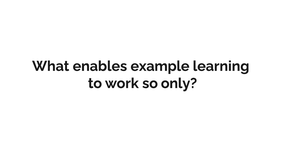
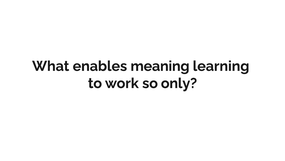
example: example -> meaning
